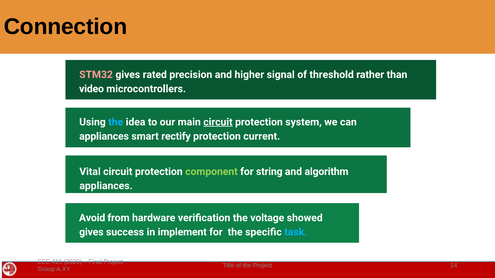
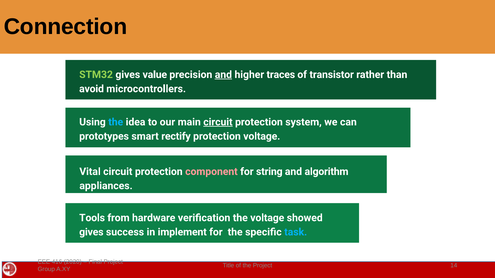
STM32 colour: pink -> light green
rated: rated -> value
and at (223, 75) underline: none -> present
signal: signal -> traces
threshold: threshold -> transistor
video: video -> avoid
appliances at (104, 136): appliances -> prototypes
protection current: current -> voltage
component colour: light green -> pink
Avoid: Avoid -> Tools
